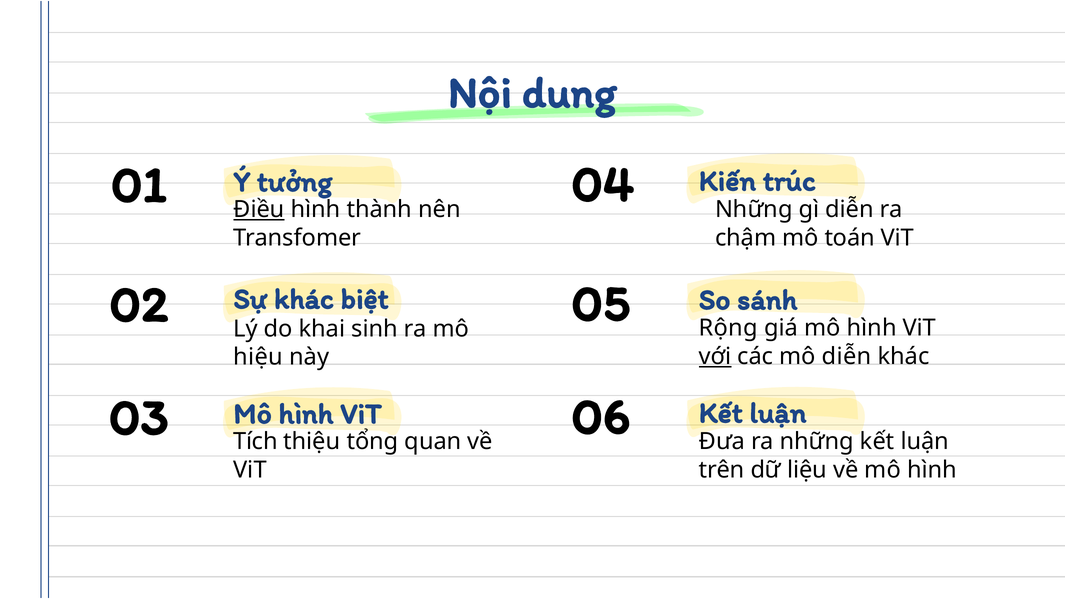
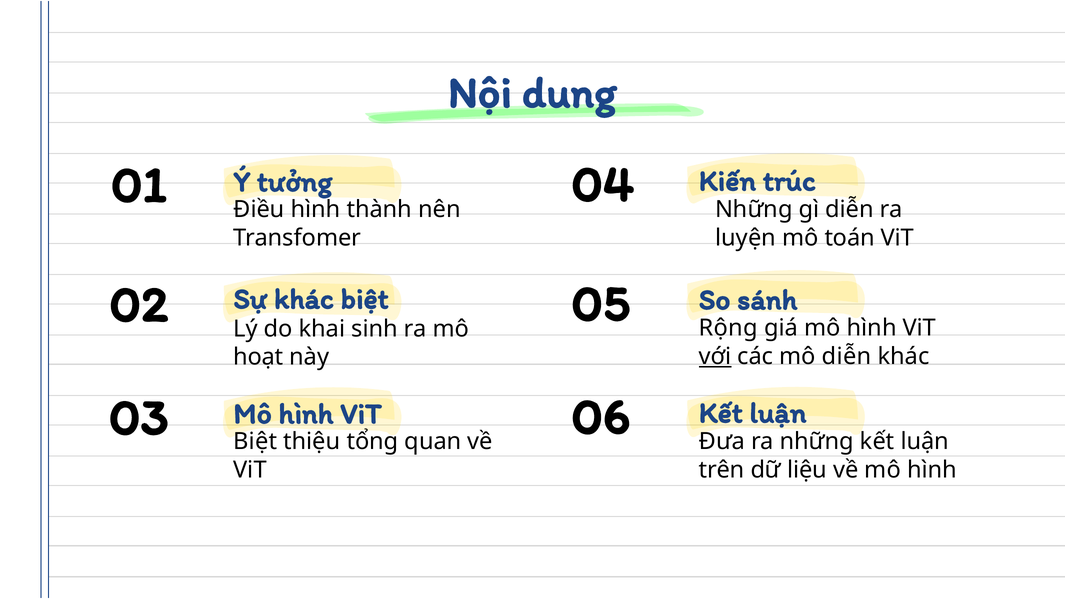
Điều underline: present -> none
chậm: chậm -> luyện
hiệu: hiệu -> hoạt
Tích at (255, 442): Tích -> Biệt
